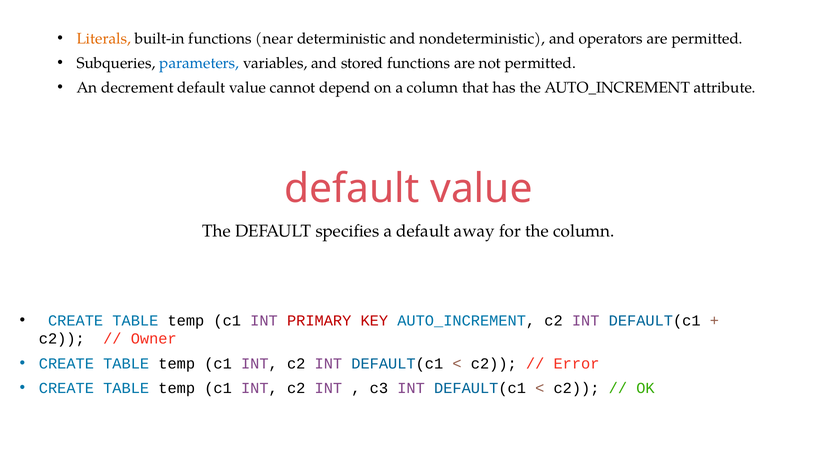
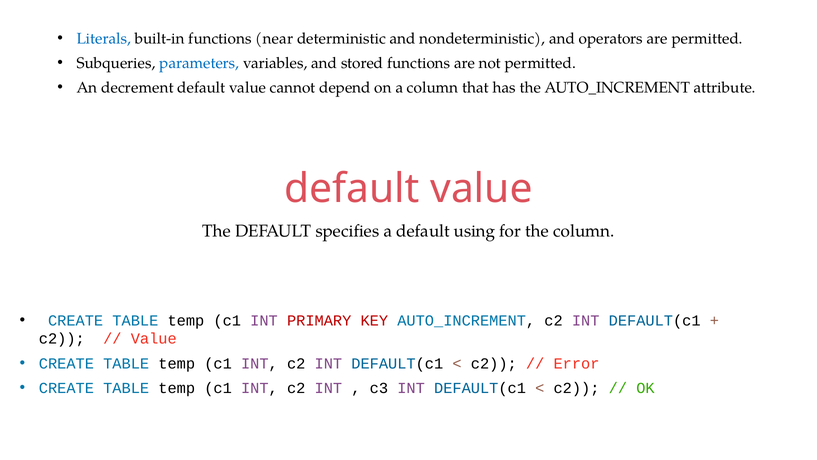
Literals colour: orange -> blue
away: away -> using
Owner at (154, 339): Owner -> Value
